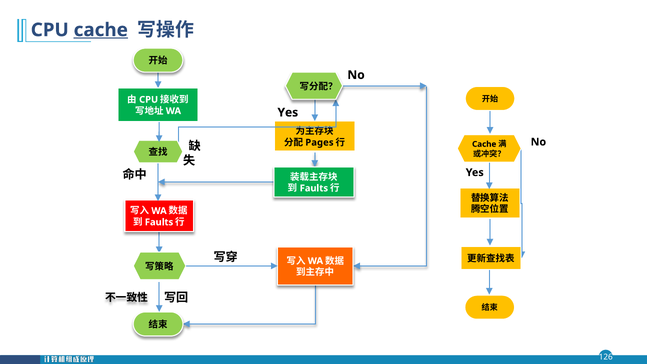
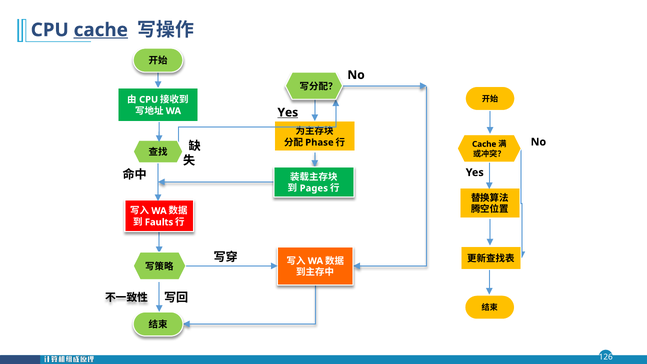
Yes at (288, 112) underline: none -> present
Pages: Pages -> Phase
Faults at (314, 188): Faults -> Pages
